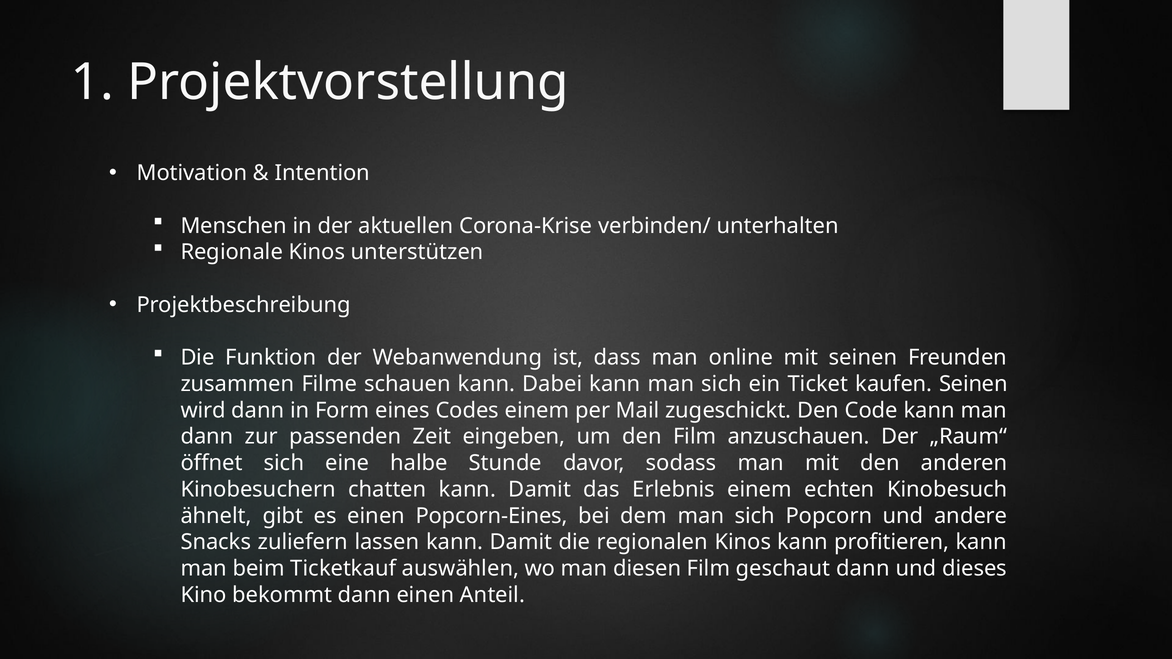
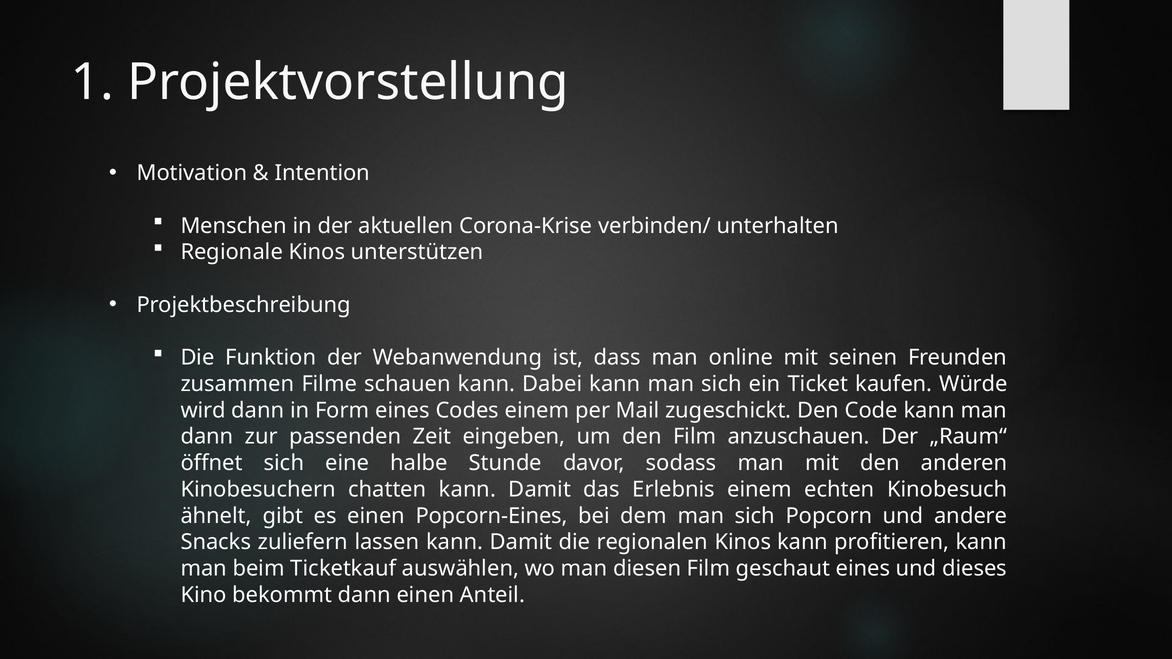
kaufen Seinen: Seinen -> Würde
geschaut dann: dann -> eines
